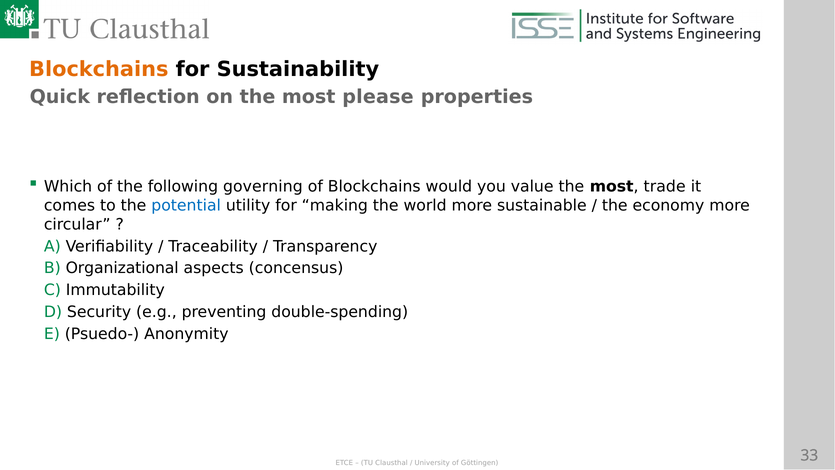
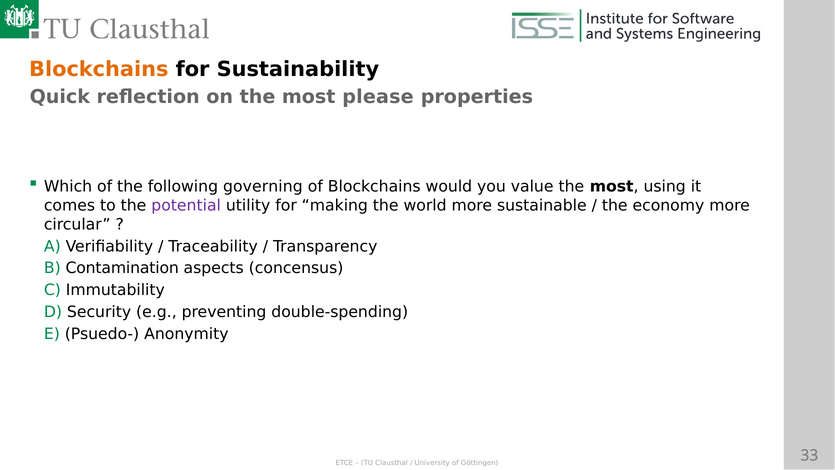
trade: trade -> using
potential colour: blue -> purple
Organizational: Organizational -> Contamination
